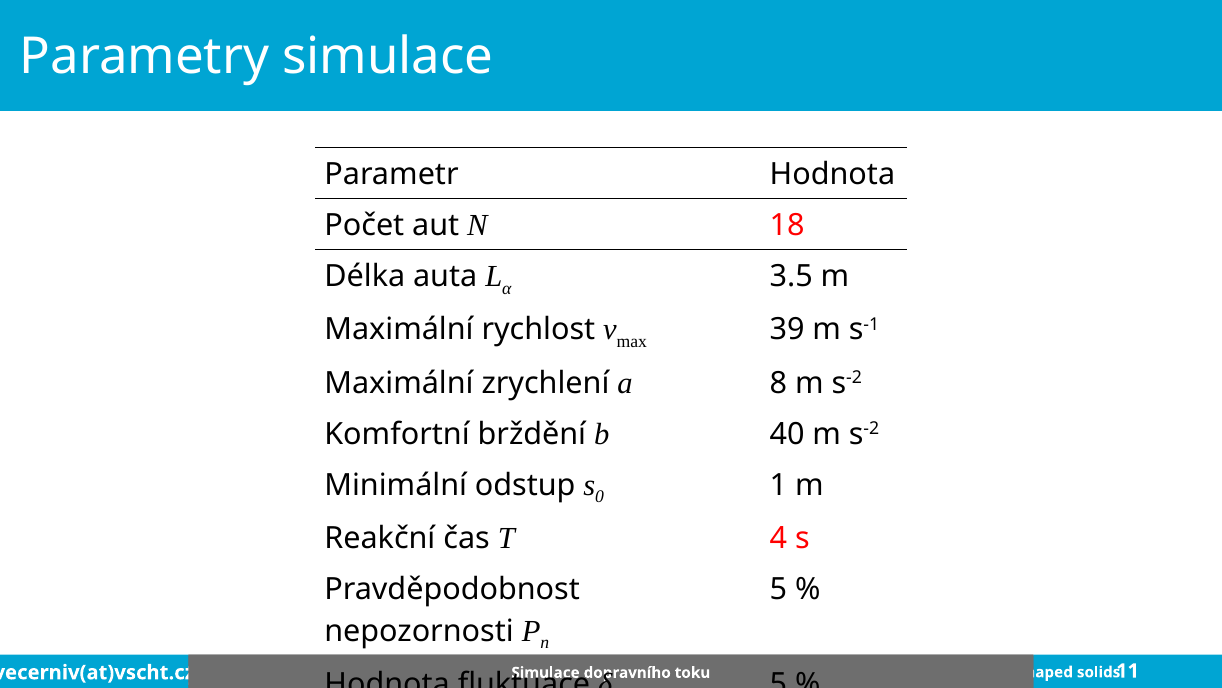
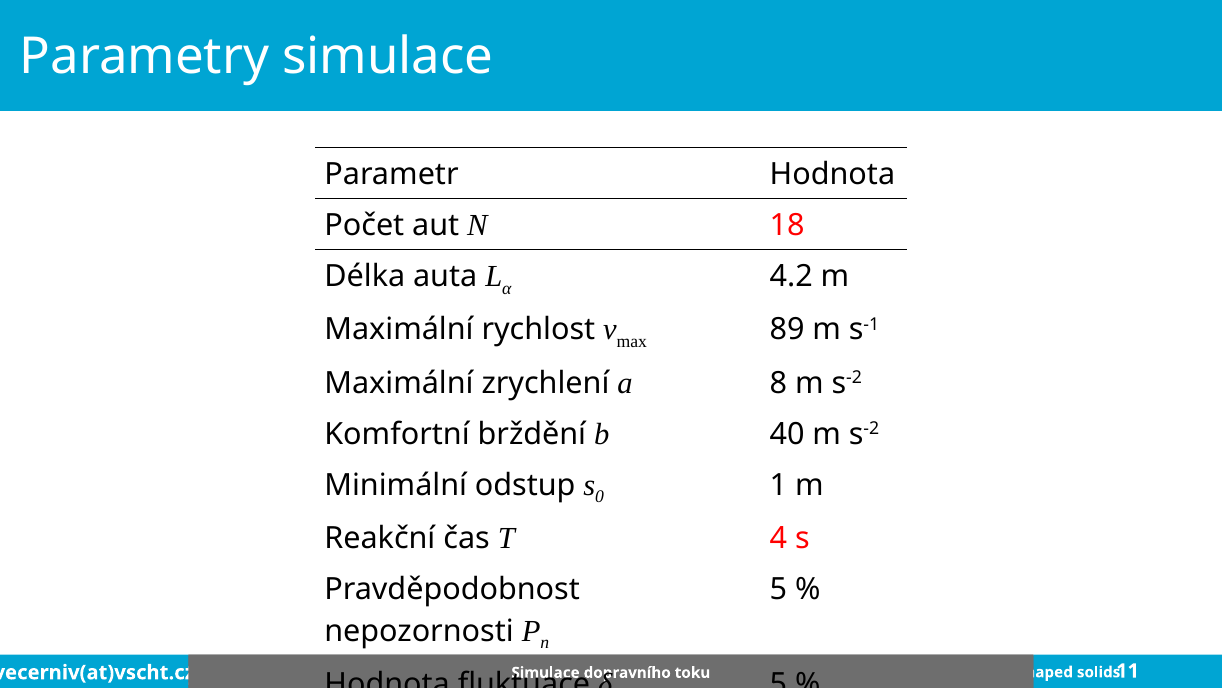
3.5: 3.5 -> 4.2
39: 39 -> 89
